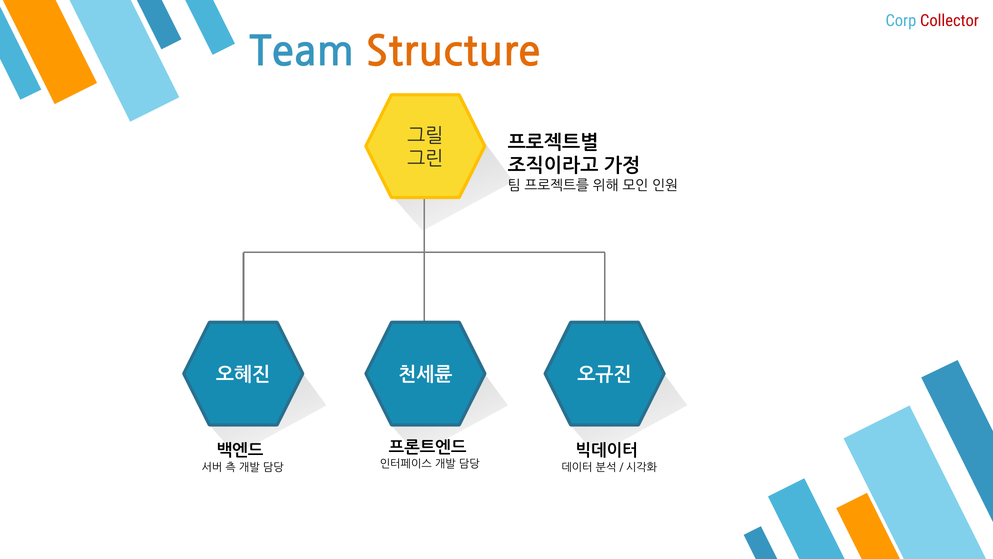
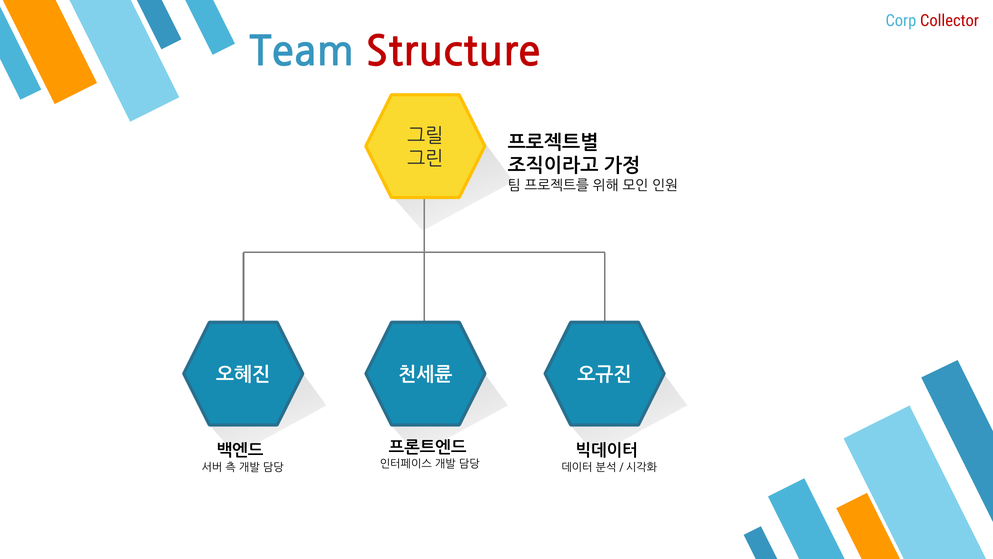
Structure colour: orange -> red
